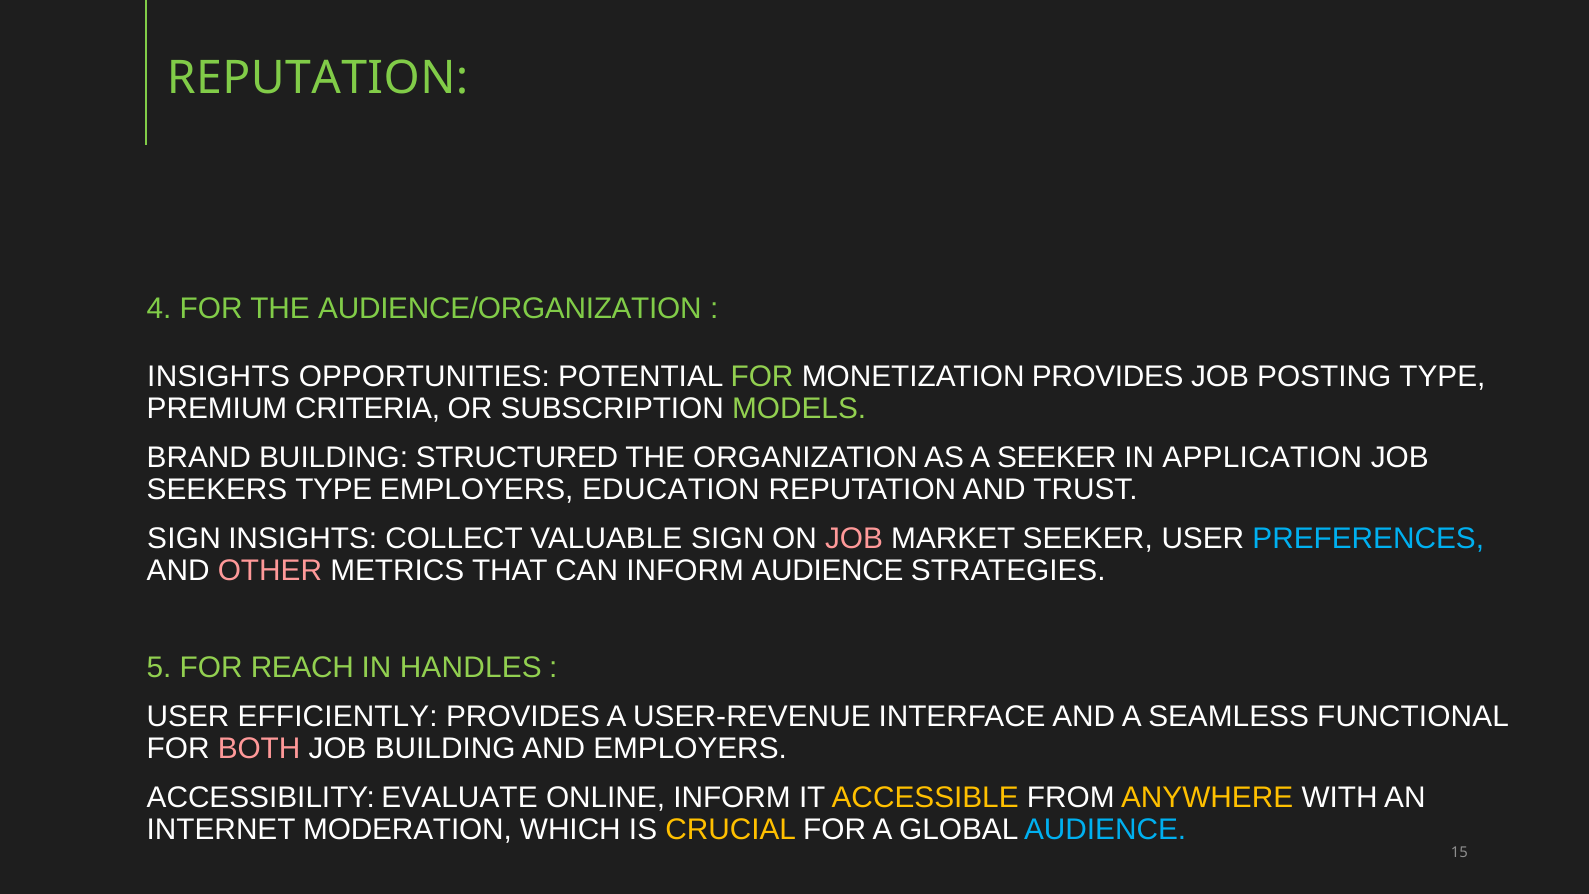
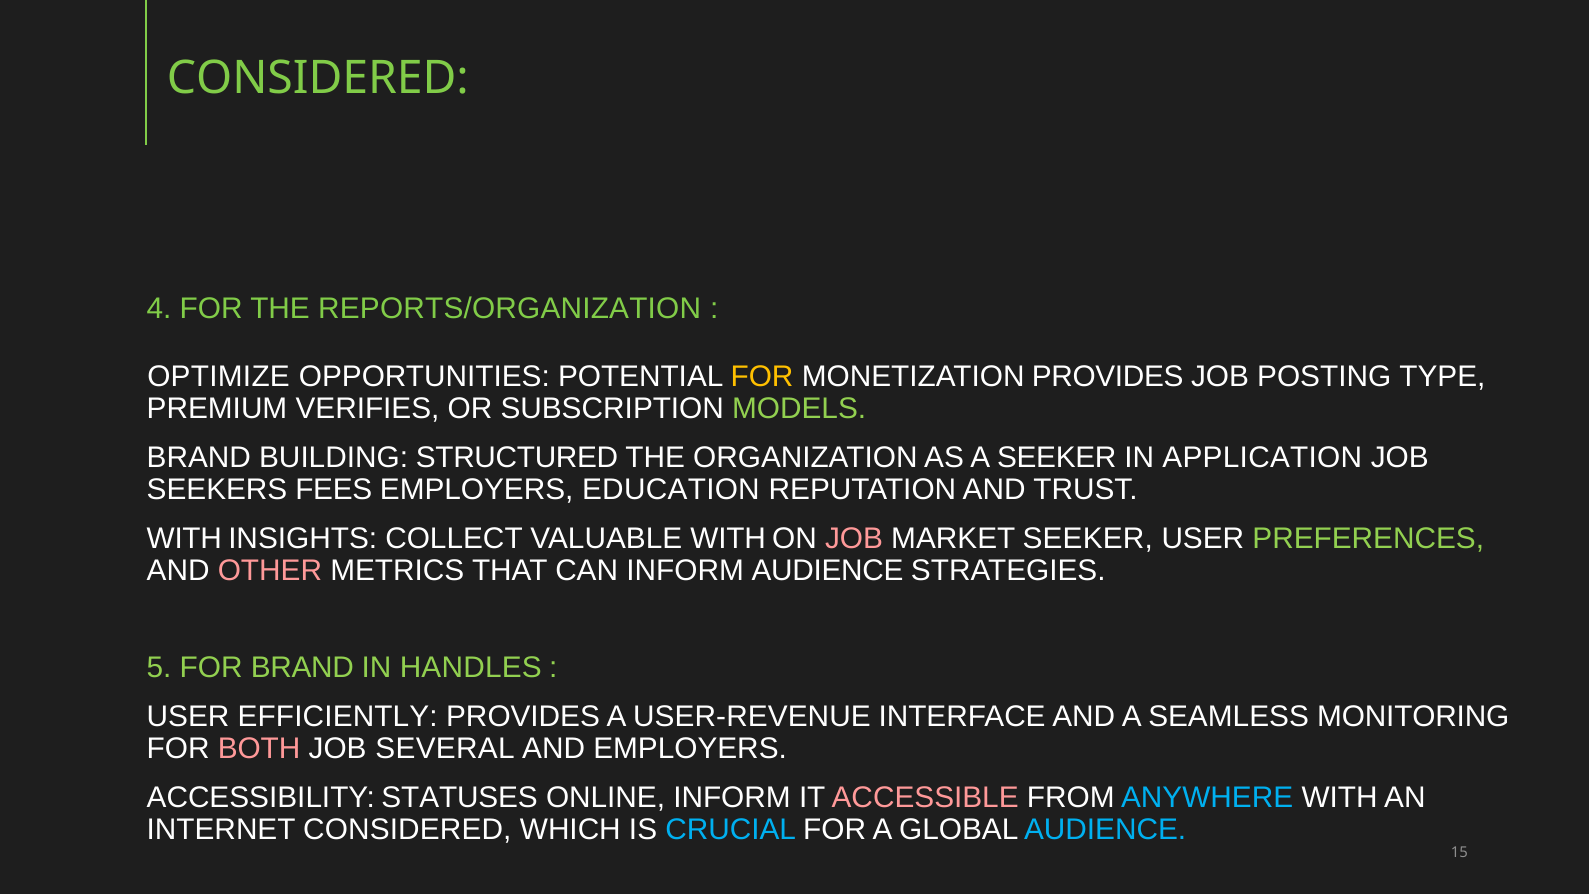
REPUTATION at (318, 78): REPUTATION -> CONSIDERED
AUDIENCE/ORGANIZATION: AUDIENCE/ORGANIZATION -> REPORTS/ORGANIZATION
INSIGHTS at (219, 376): INSIGHTS -> OPTIMIZE
FOR at (762, 376) colour: light green -> yellow
CRITERIA: CRITERIA -> VERIFIES
SEEKERS TYPE: TYPE -> FEES
SIGN at (184, 538): SIGN -> WITH
VALUABLE SIGN: SIGN -> WITH
PREFERENCES colour: light blue -> light green
FOR REACH: REACH -> BRAND
FUNCTIONAL: FUNCTIONAL -> MONITORING
JOB BUILDING: BUILDING -> SEVERAL
EVALUATE: EVALUATE -> STATUSES
ACCESSIBLE colour: yellow -> pink
ANYWHERE colour: yellow -> light blue
INTERNET MODERATION: MODERATION -> CONSIDERED
CRUCIAL colour: yellow -> light blue
